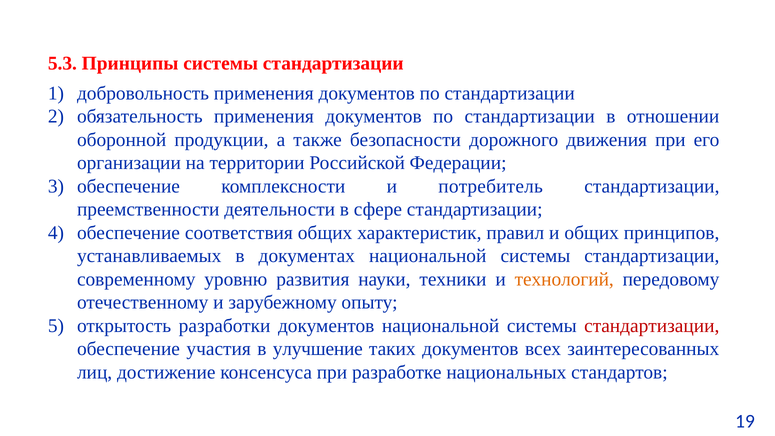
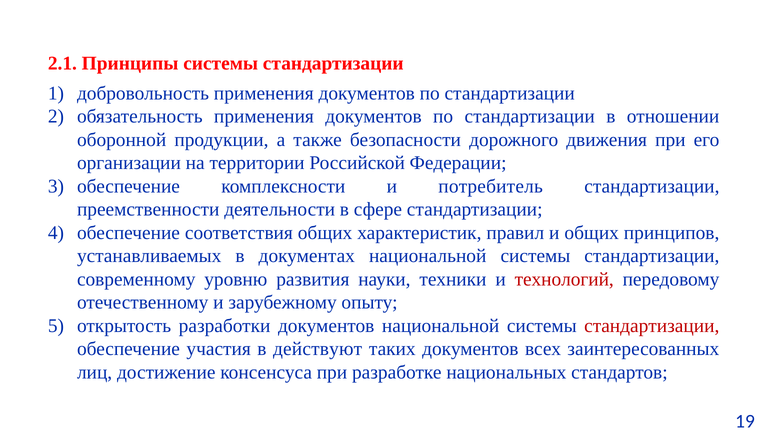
5.3: 5.3 -> 2.1
технологий colour: orange -> red
улучшение: улучшение -> действуют
